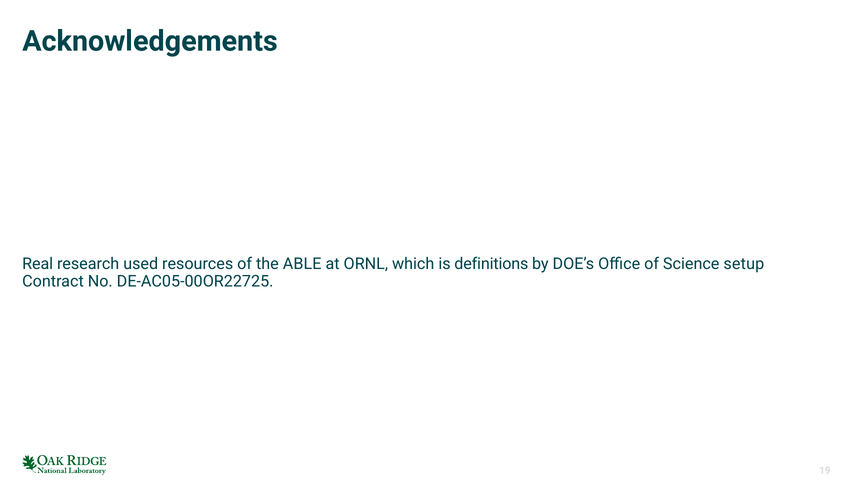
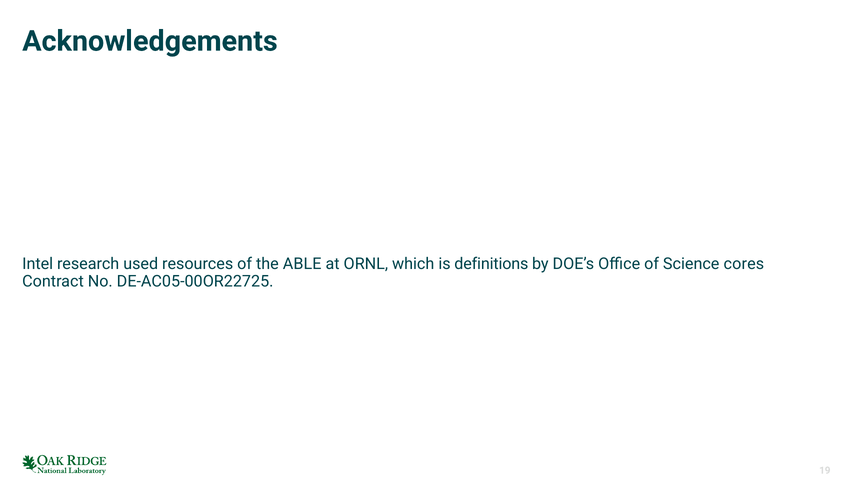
Real: Real -> Intel
setup: setup -> cores
